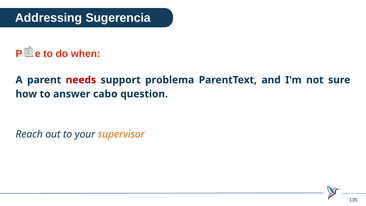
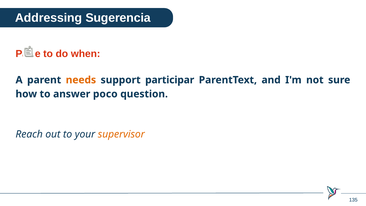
needs colour: red -> orange
problema: problema -> participar
cabo: cabo -> poco
